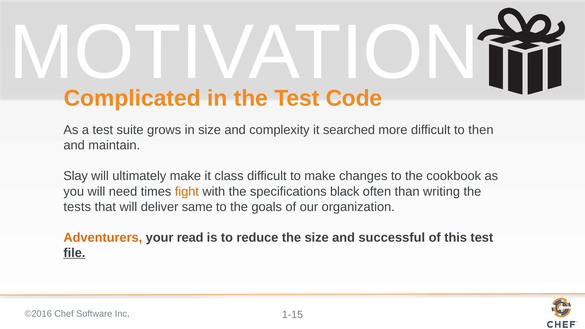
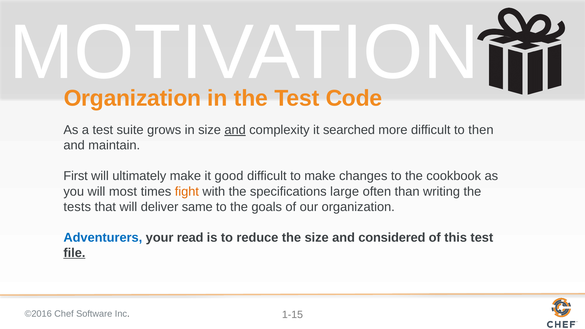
Complicated at (132, 98): Complicated -> Organization
and at (235, 130) underline: none -> present
Slay: Slay -> First
class: class -> good
need: need -> most
black: black -> large
Adventurers colour: orange -> blue
successful: successful -> considered
